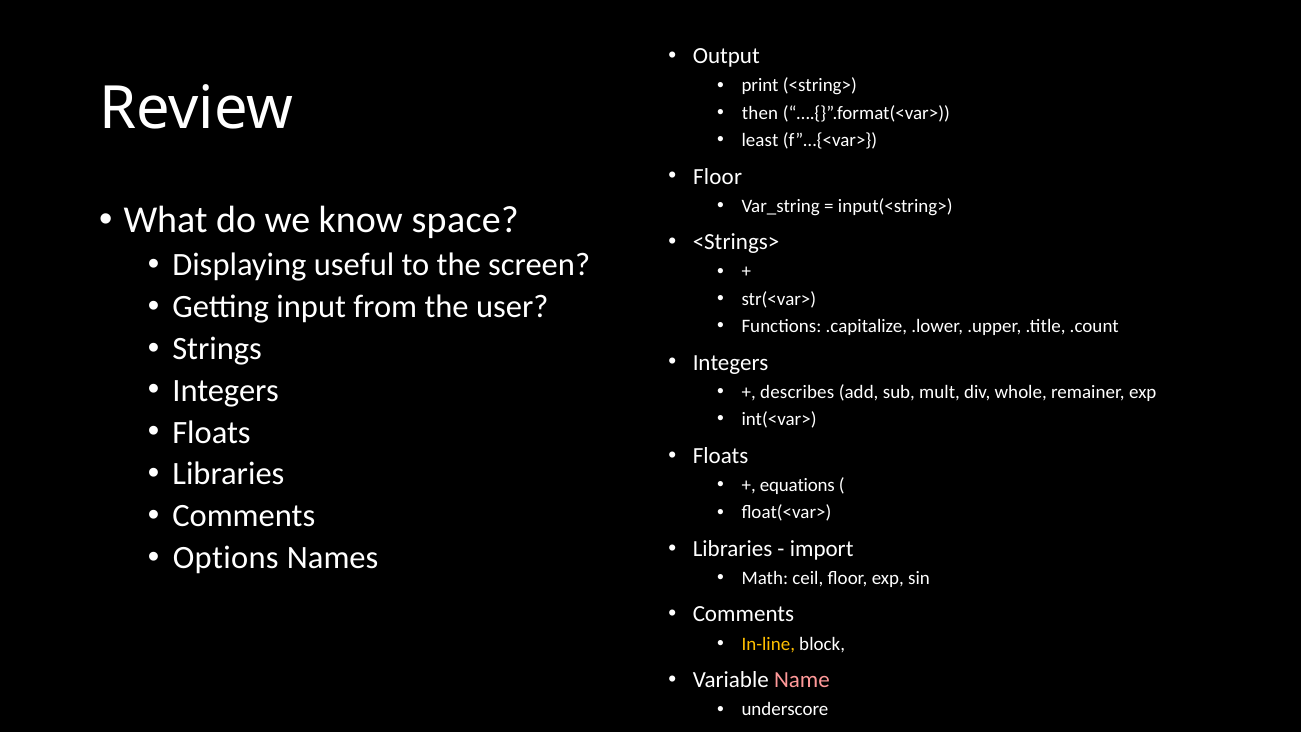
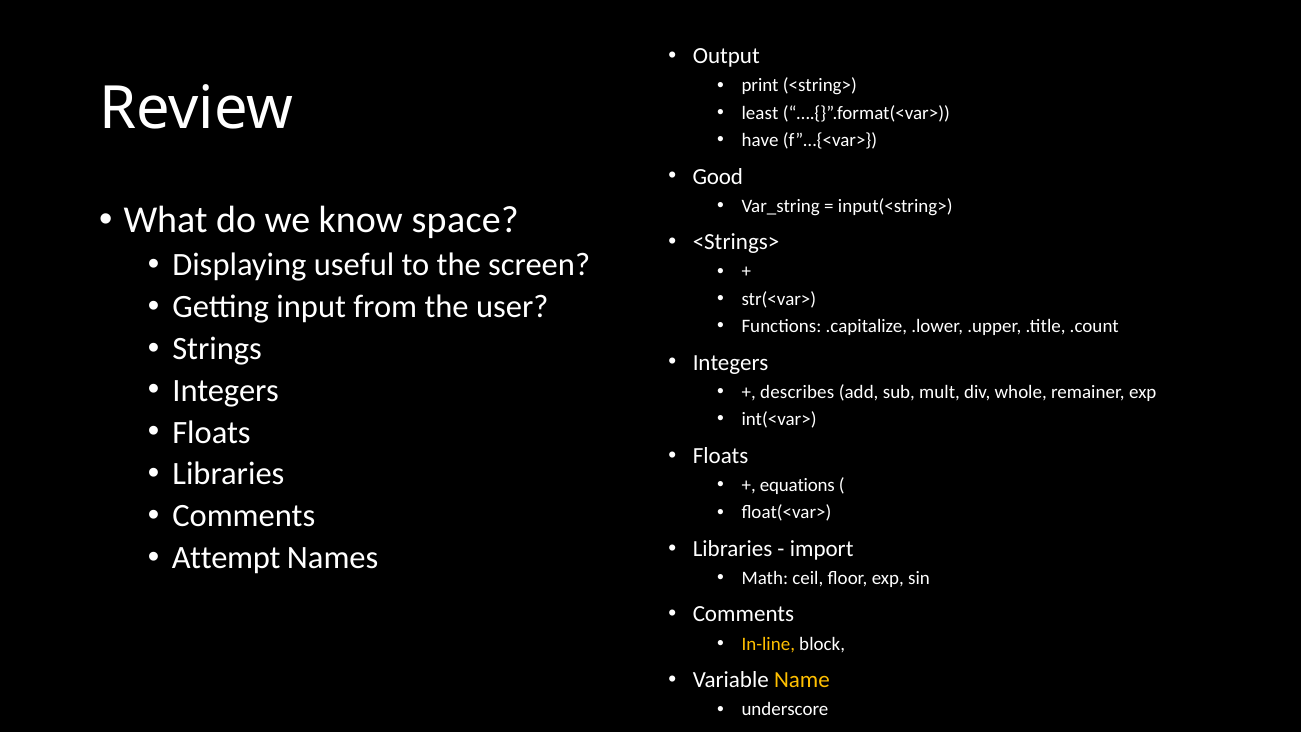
then: then -> least
least: least -> have
Floor at (718, 176): Floor -> Good
Options: Options -> Attempt
Name colour: pink -> yellow
